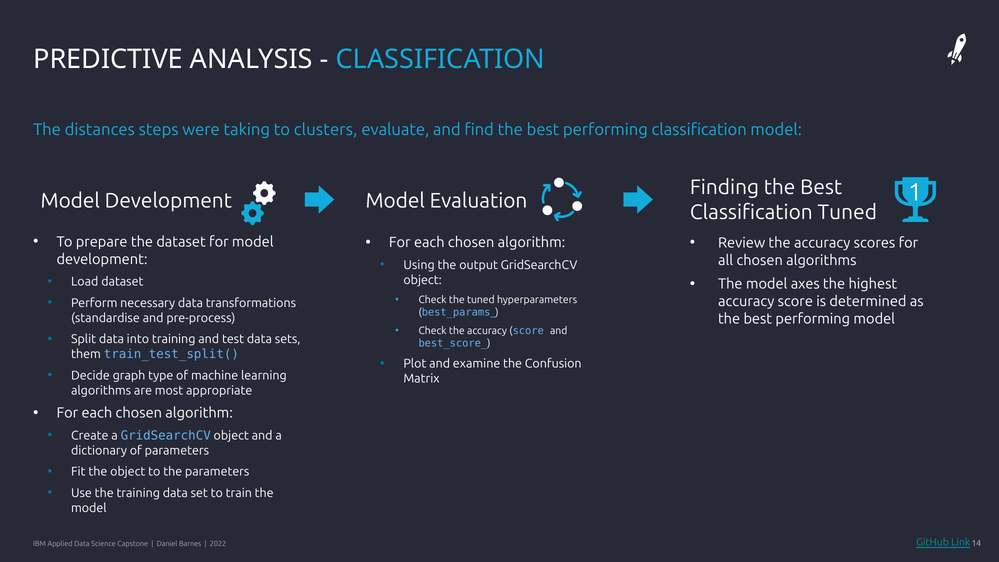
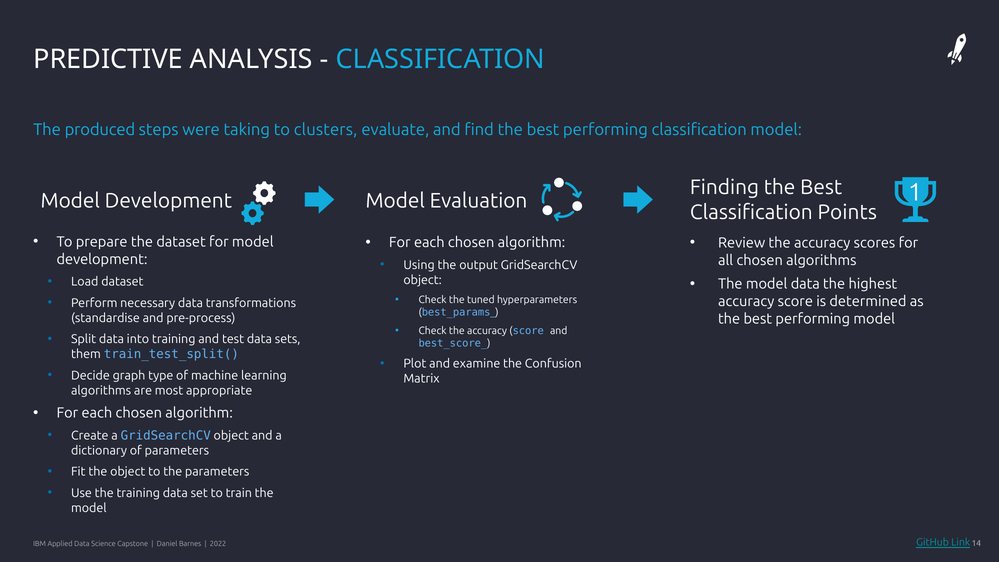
distances: distances -> produced
Classification Tuned: Tuned -> Points
model axes: axes -> data
